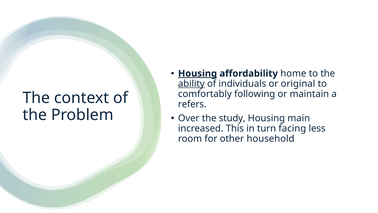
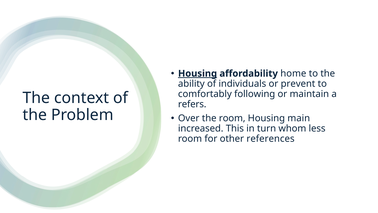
ability underline: present -> none
original: original -> prevent
the study: study -> room
facing: facing -> whom
household: household -> references
